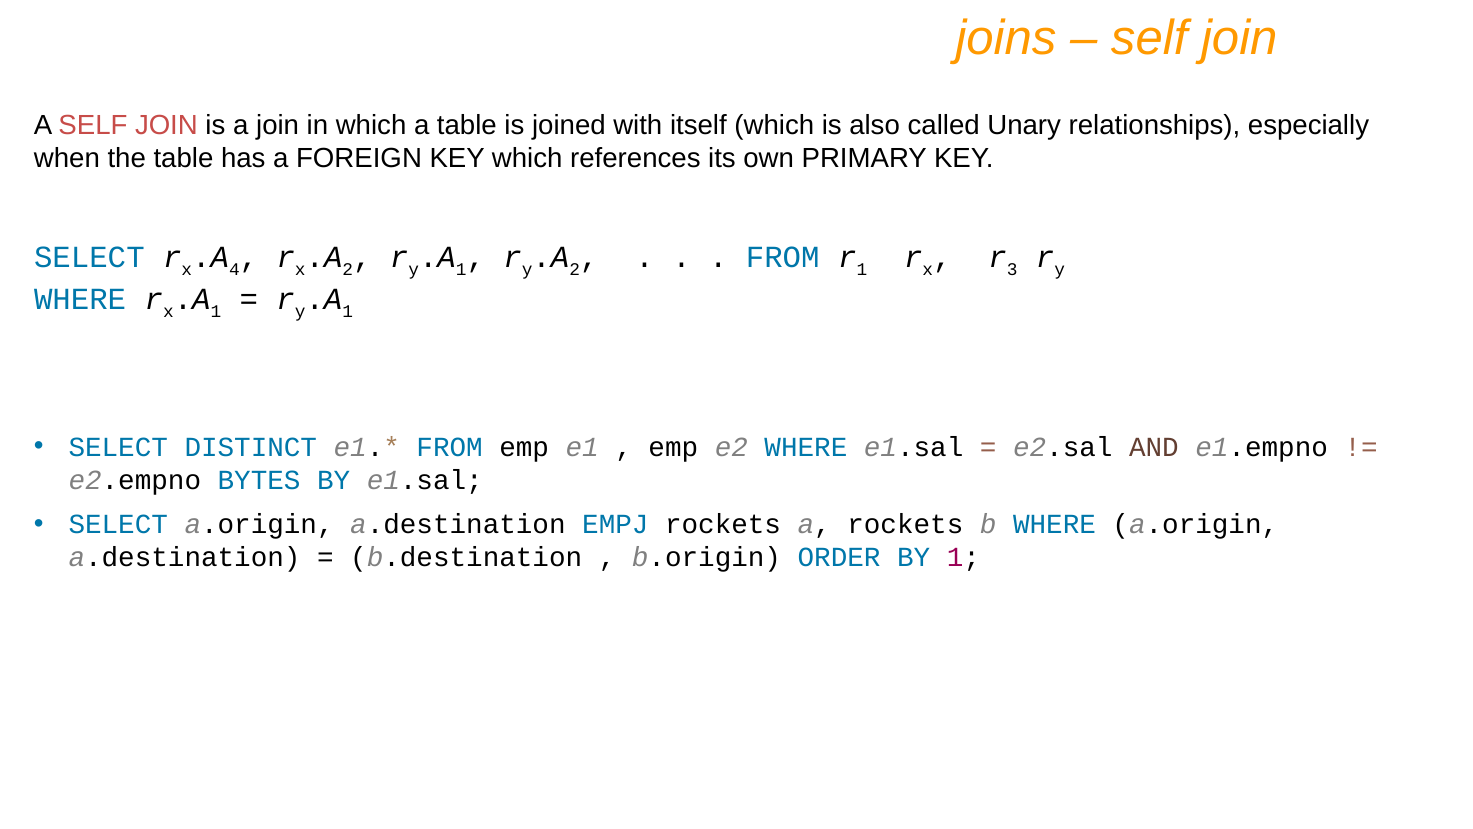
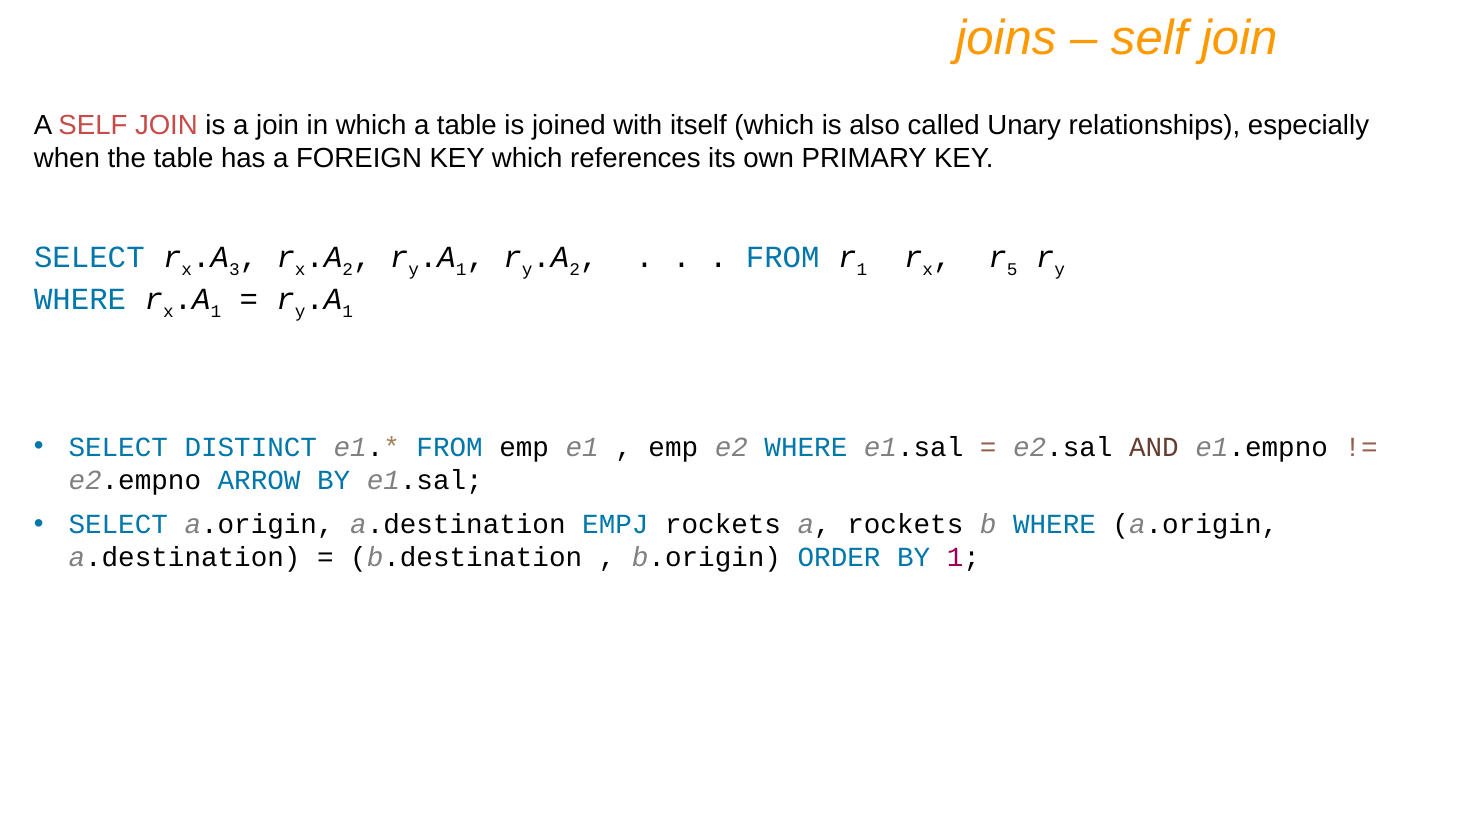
4: 4 -> 3
3: 3 -> 5
BYTES: BYTES -> ARROW
